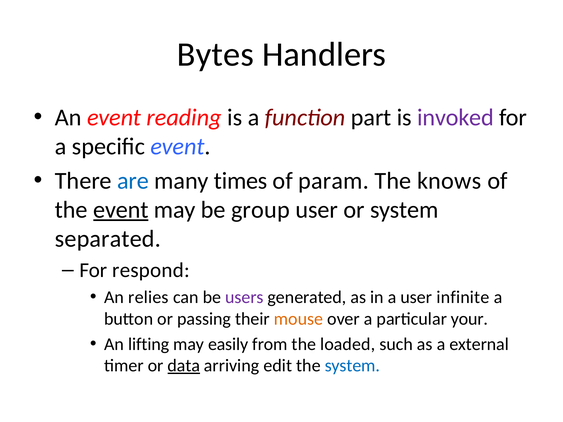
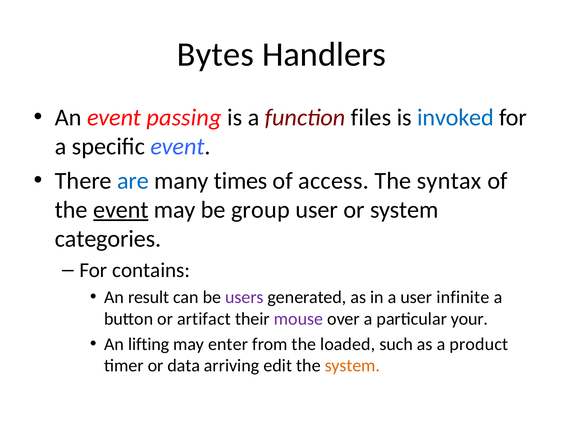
reading: reading -> passing
part: part -> files
invoked colour: purple -> blue
param: param -> access
knows: knows -> syntax
separated: separated -> categories
respond: respond -> contains
relies: relies -> result
passing: passing -> artifact
mouse colour: orange -> purple
easily: easily -> enter
external: external -> product
data underline: present -> none
system at (352, 366) colour: blue -> orange
